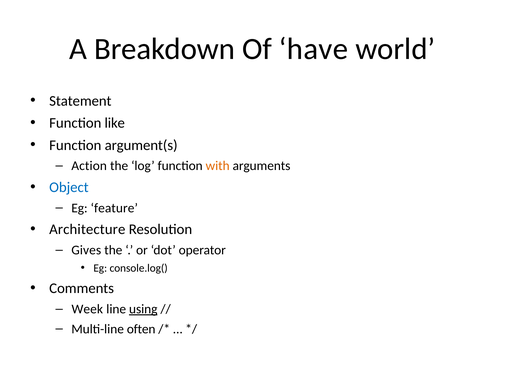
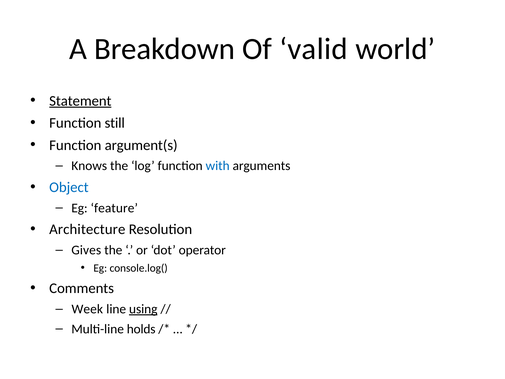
have: have -> valid
Statement underline: none -> present
like: like -> still
Action: Action -> Knows
with colour: orange -> blue
often: often -> holds
